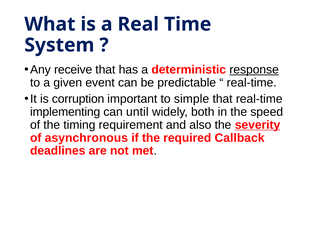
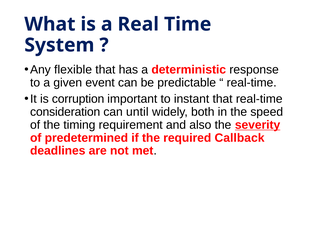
receive: receive -> flexible
response underline: present -> none
simple: simple -> instant
implementing: implementing -> consideration
asynchronous: asynchronous -> predetermined
